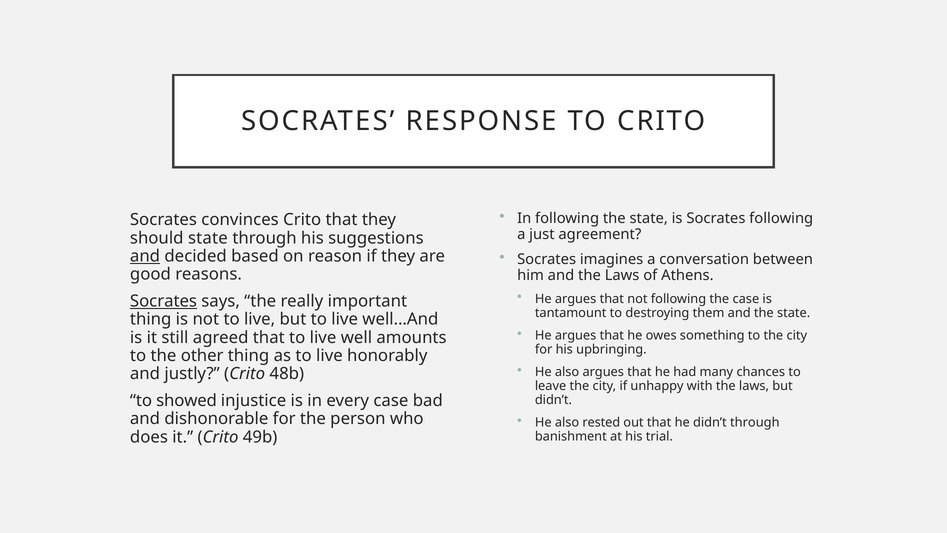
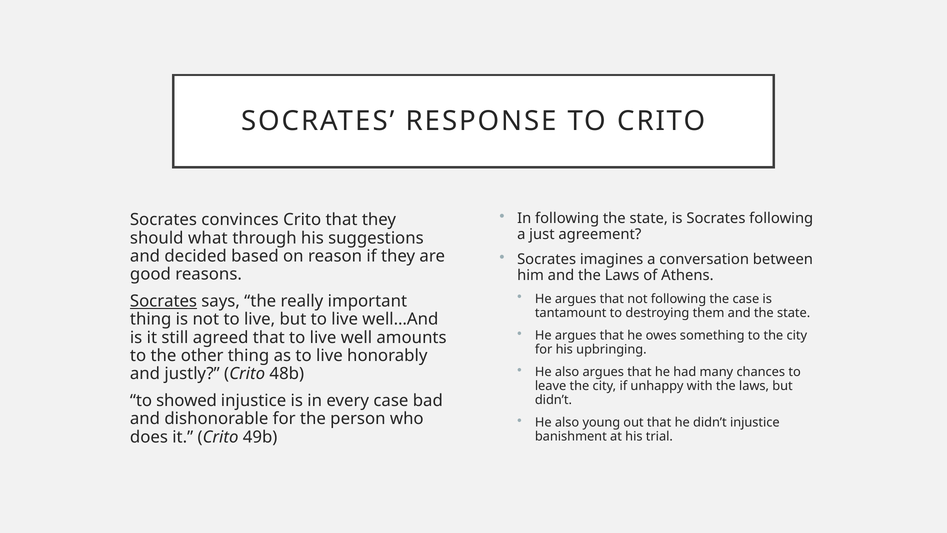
should state: state -> what
and at (145, 256) underline: present -> none
rested: rested -> young
didn’t through: through -> injustice
